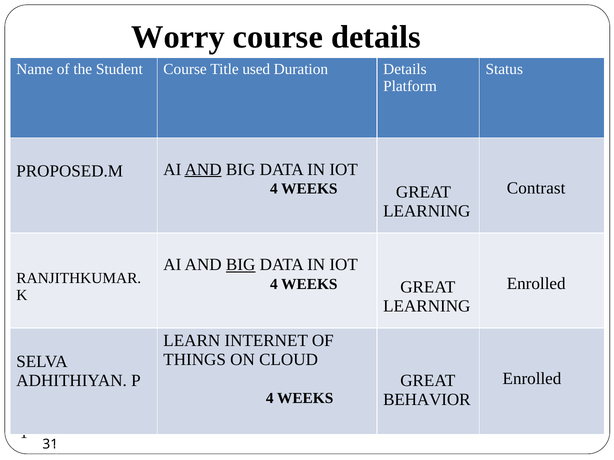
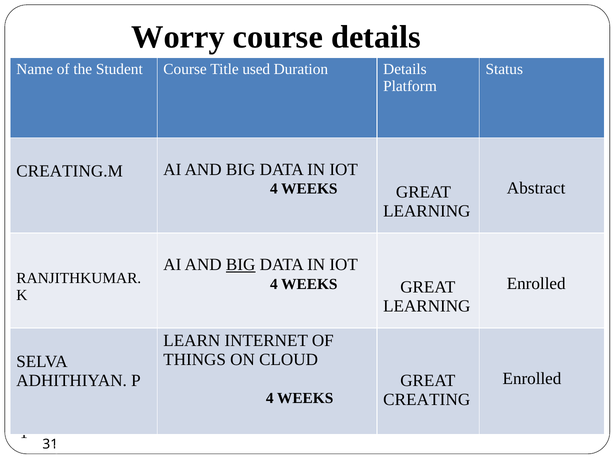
PROPOSED.M: PROPOSED.M -> CREATING.M
AND at (203, 170) underline: present -> none
Contrast: Contrast -> Abstract
BEHAVIOR: BEHAVIOR -> CREATING
